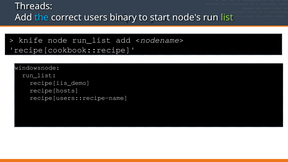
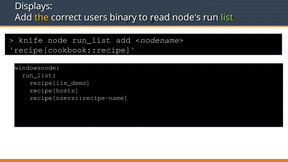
Threads: Threads -> Displays
the colour: light blue -> yellow
start: start -> read
